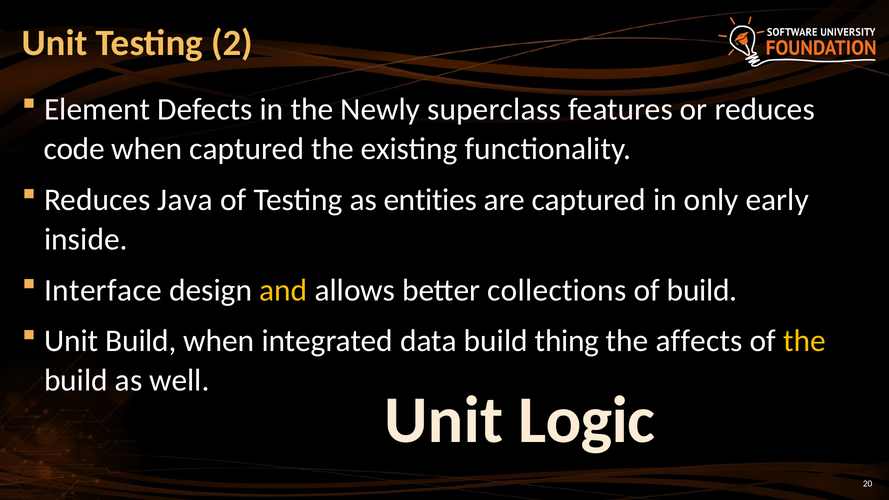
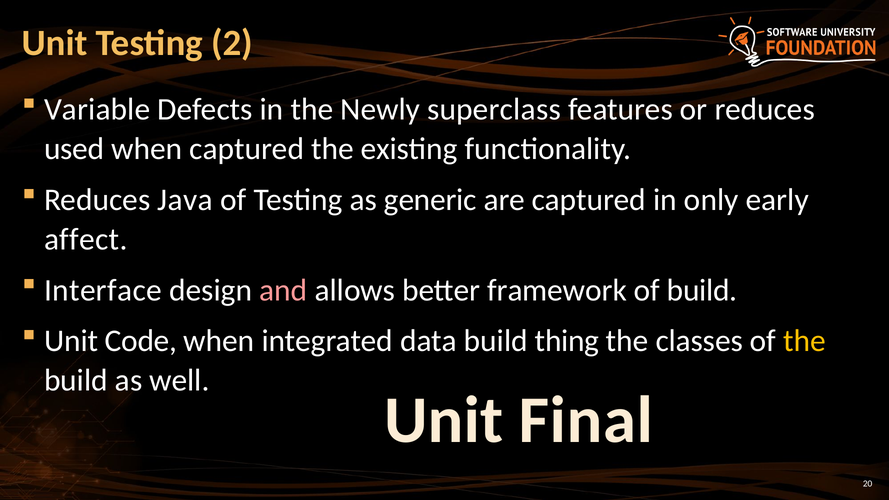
Element: Element -> Variable
code: code -> used
entities: entities -> generic
inside: inside -> affect
and colour: yellow -> pink
collections: collections -> framework
Unit Build: Build -> Code
affects: affects -> classes
Logic: Logic -> Final
